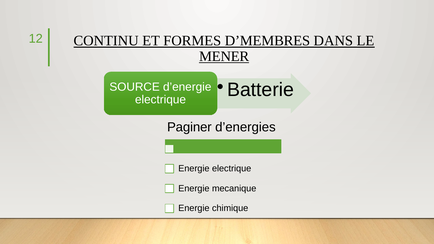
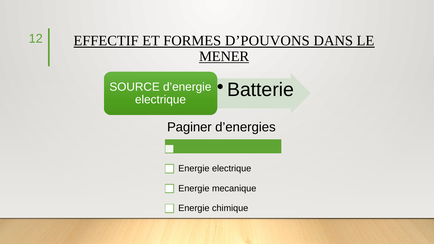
CONTINU: CONTINU -> EFFECTIF
D’MEMBRES: D’MEMBRES -> D’POUVONS
